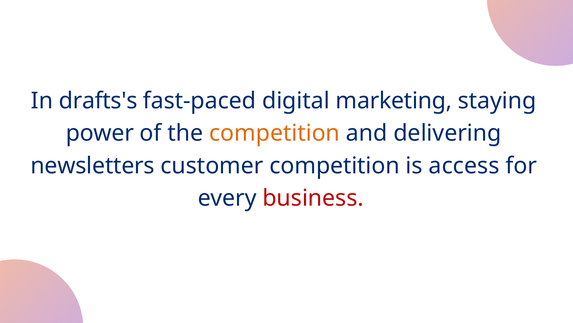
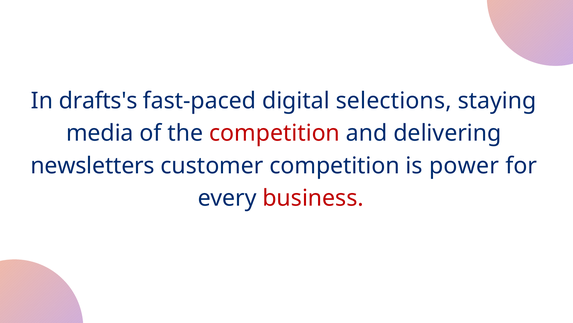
marketing: marketing -> selections
power: power -> media
competition at (275, 133) colour: orange -> red
access: access -> power
